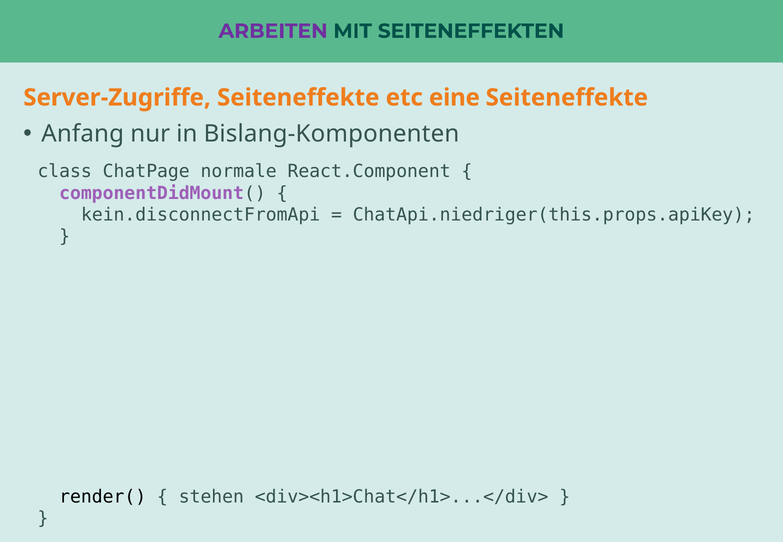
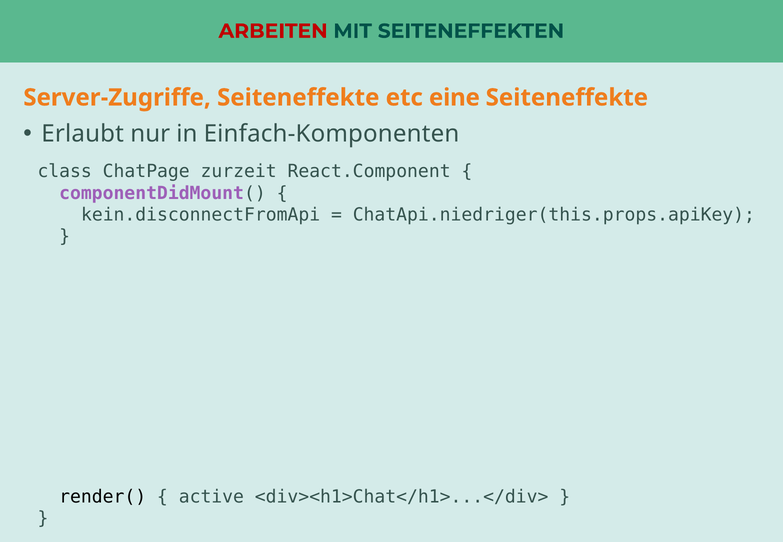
ARBEITEN colour: purple -> red
Anfang: Anfang -> Erlaubt
Bislang-Komponenten: Bislang-Komponenten -> Einfach-Komponenten
normale: normale -> zurzeit
stehen: stehen -> active
